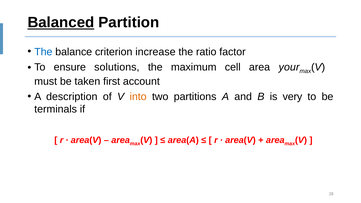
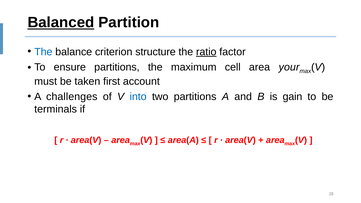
increase: increase -> structure
ratio underline: none -> present
ensure solutions: solutions -> partitions
description: description -> challenges
into colour: orange -> blue
very: very -> gain
